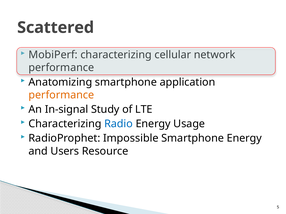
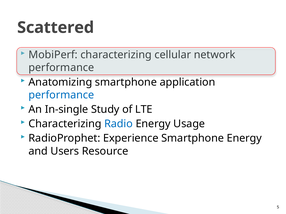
performance at (61, 95) colour: orange -> blue
In-signal: In-signal -> In-single
Impossible: Impossible -> Experience
